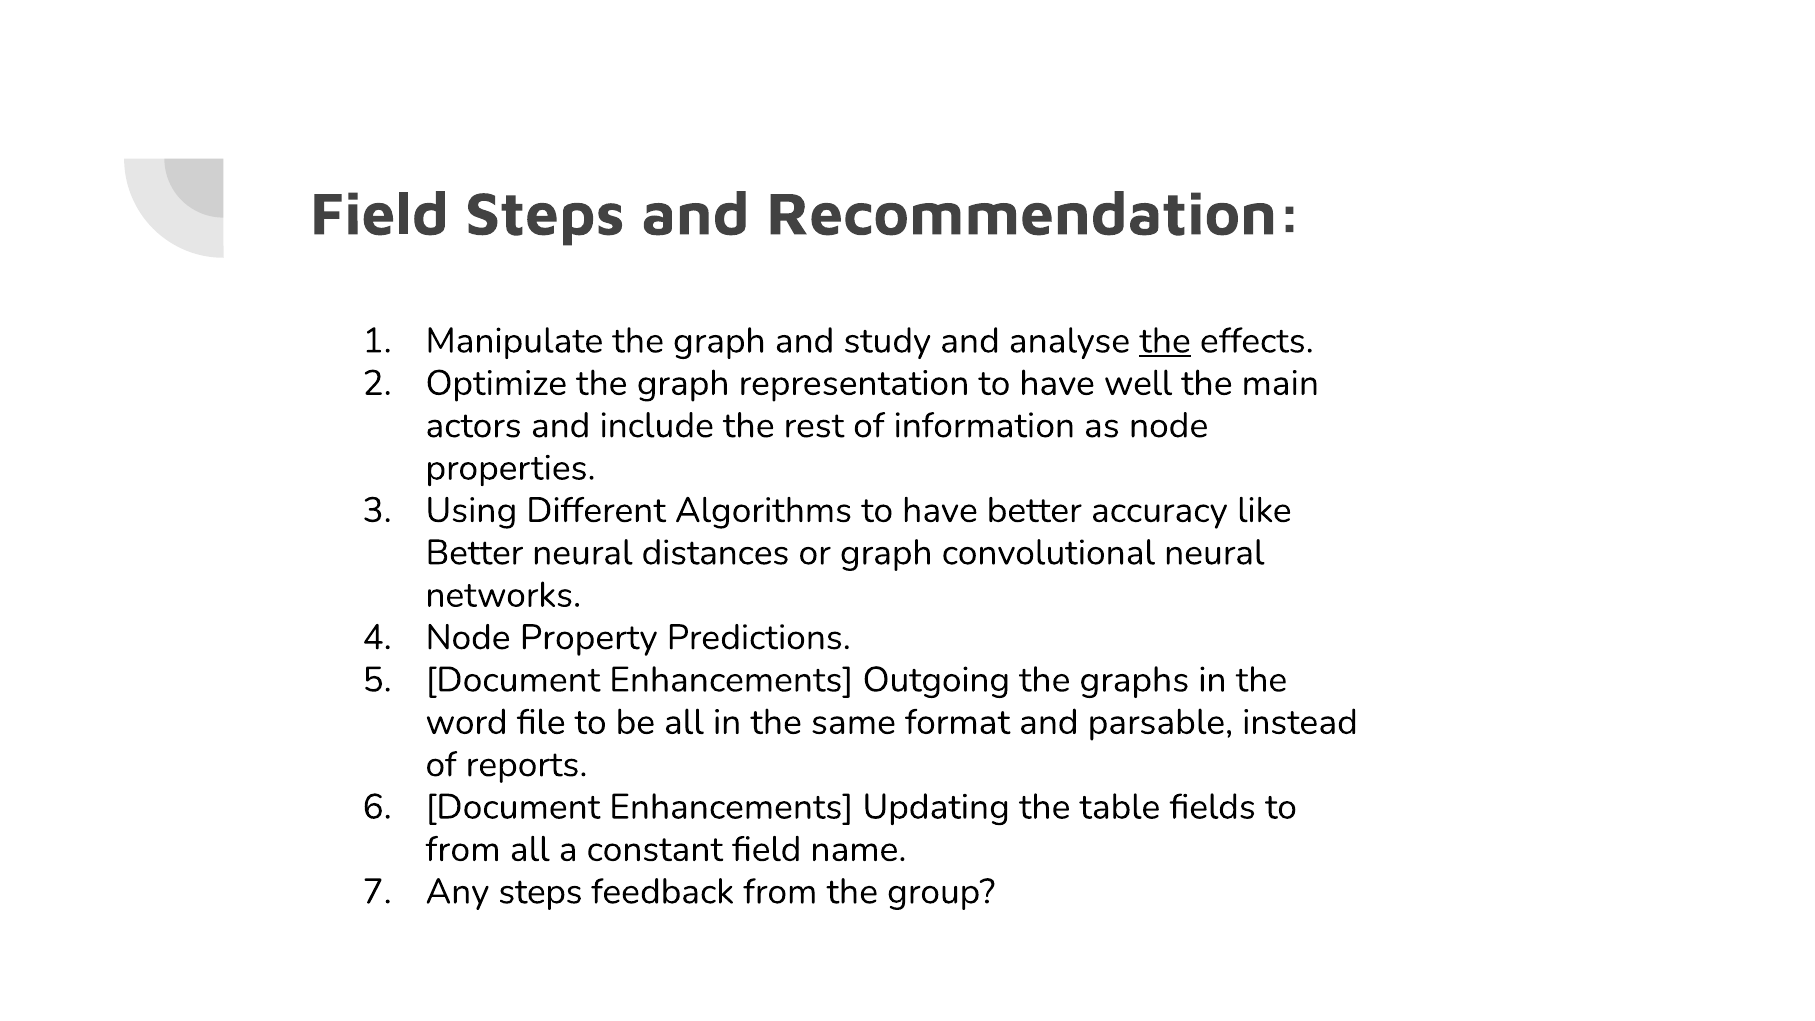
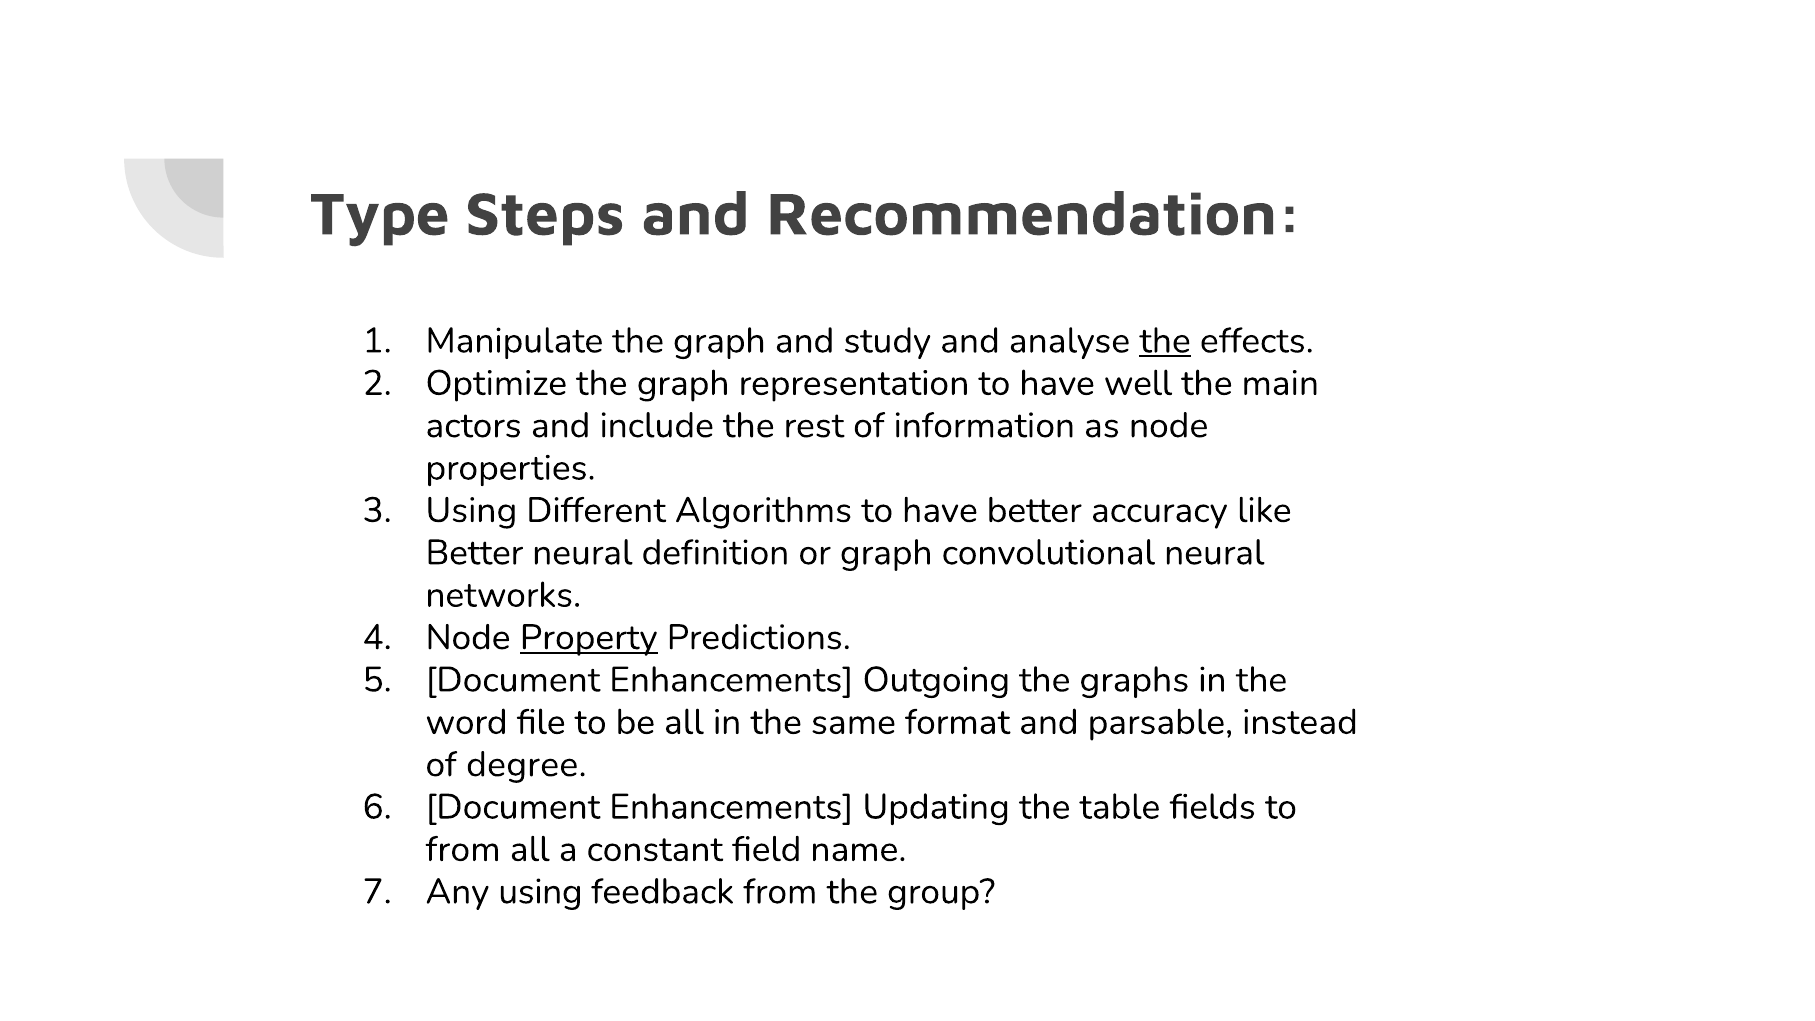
Field at (379, 214): Field -> Type
distances: distances -> definition
Property underline: none -> present
reports: reports -> degree
Any steps: steps -> using
